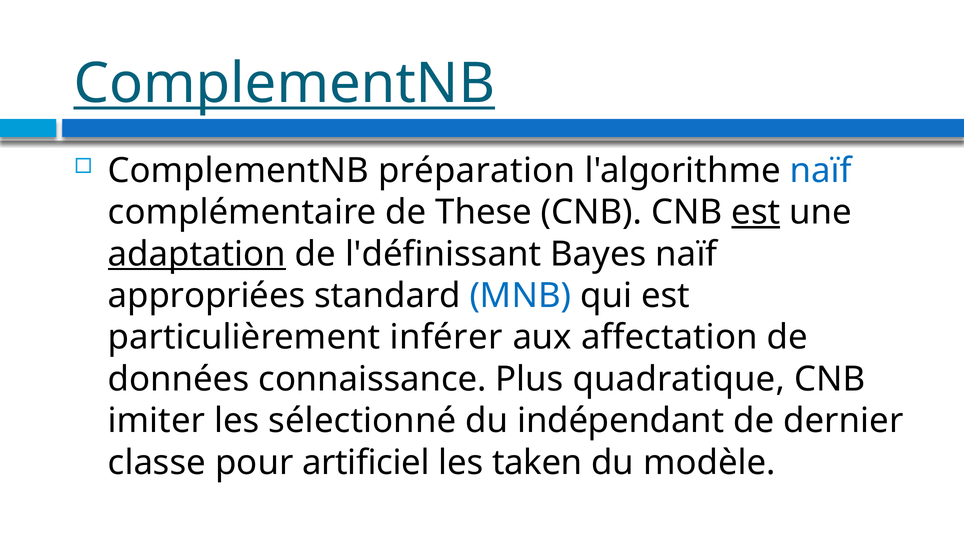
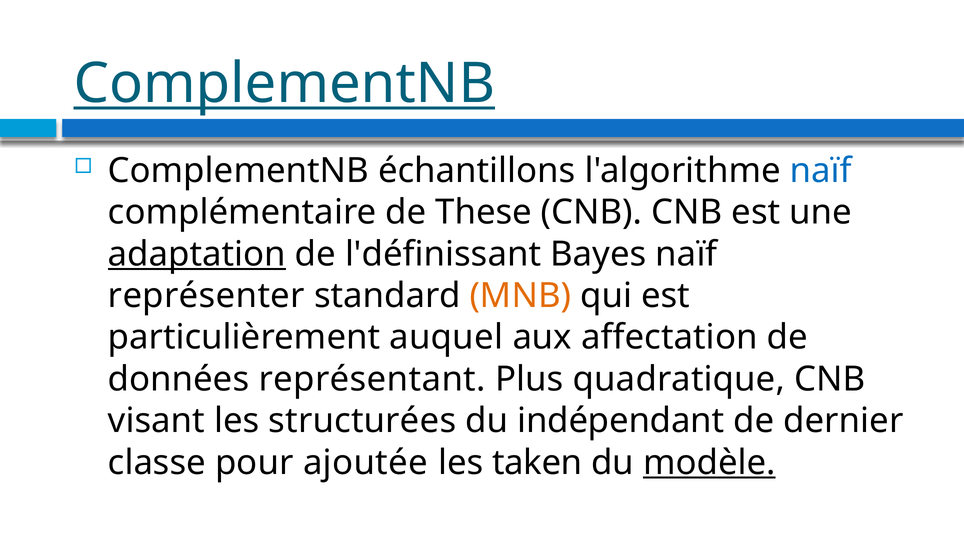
préparation: préparation -> échantillons
est at (756, 212) underline: present -> none
appropriées: appropriées -> représenter
MNB colour: blue -> orange
inférer: inférer -> auquel
connaissance: connaissance -> représentant
imiter: imiter -> visant
sélectionné: sélectionné -> structurées
artificiel: artificiel -> ajoutée
modèle underline: none -> present
